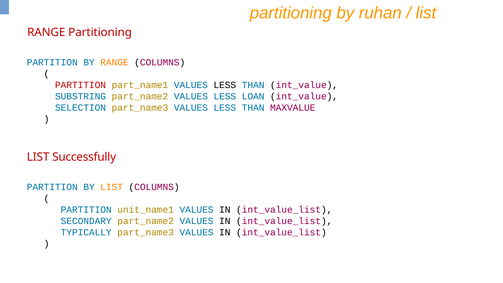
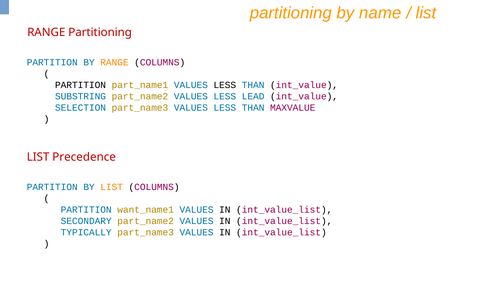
ruhan: ruhan -> name
PARTITION at (81, 85) colour: red -> black
LOAN: LOAN -> LEAD
Successfully: Successfully -> Precedence
unit_name1: unit_name1 -> want_name1
